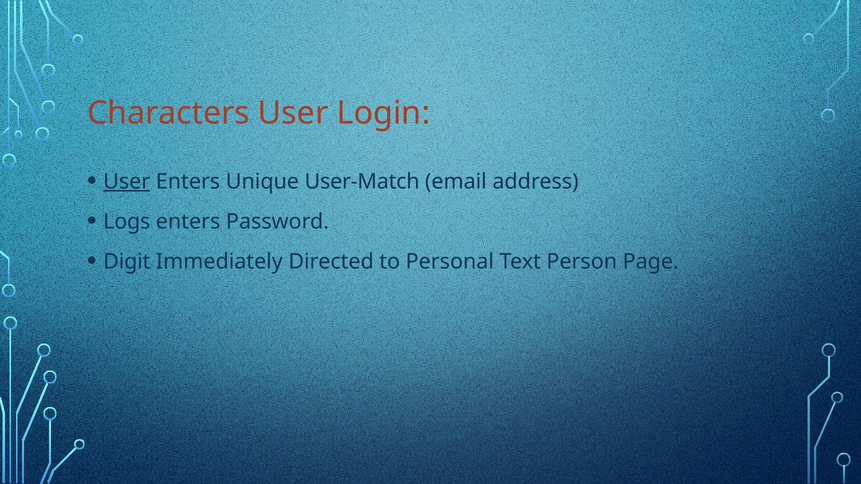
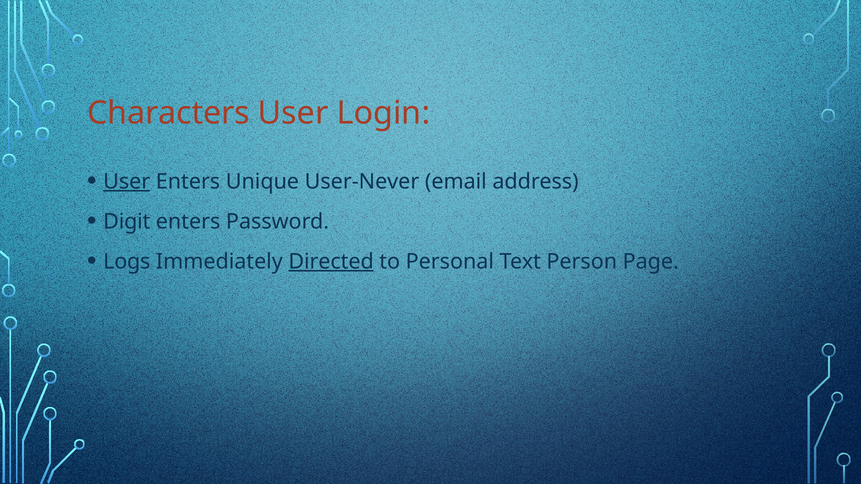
User-Match: User-Match -> User-Never
Logs: Logs -> Digit
Digit: Digit -> Logs
Directed underline: none -> present
